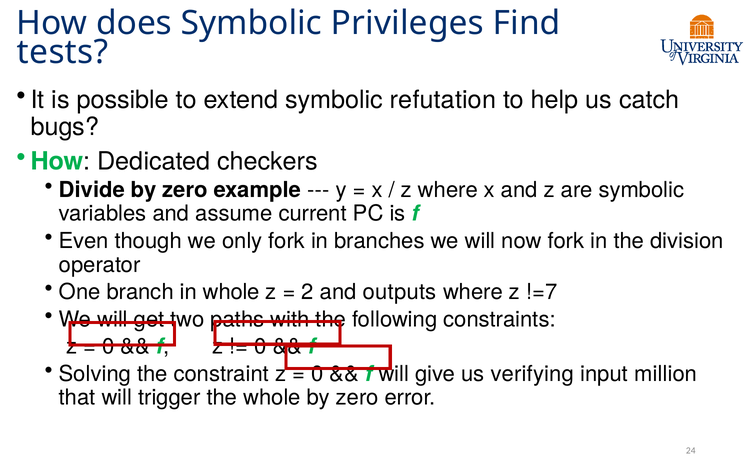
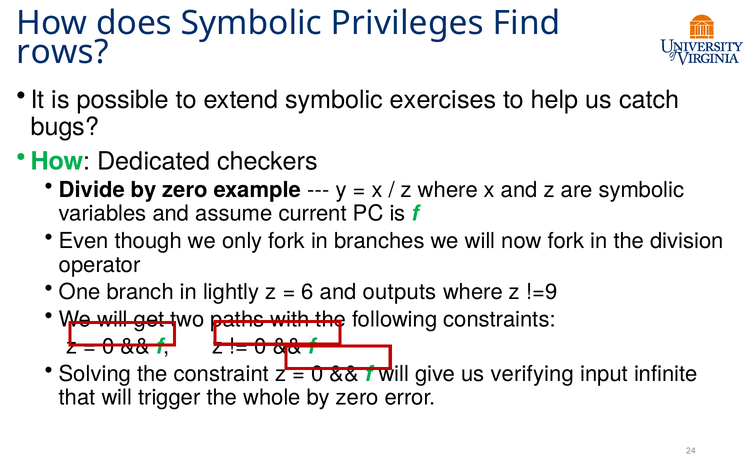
tests: tests -> rows
refutation: refutation -> exercises
in whole: whole -> lightly
2: 2 -> 6
!=7: !=7 -> !=9
million: million -> infinite
